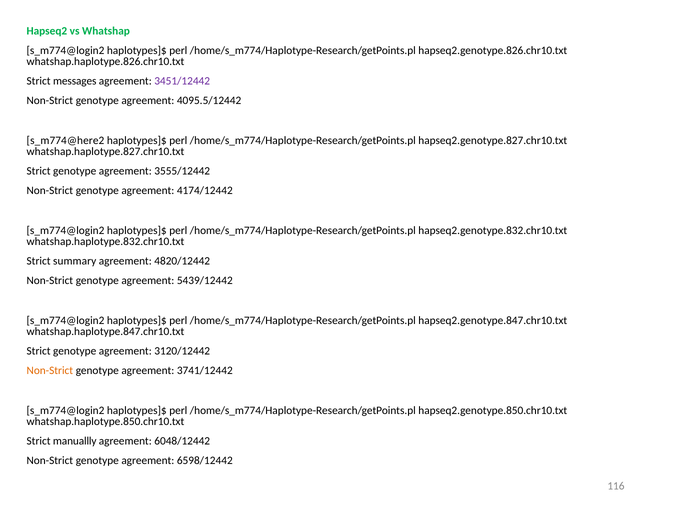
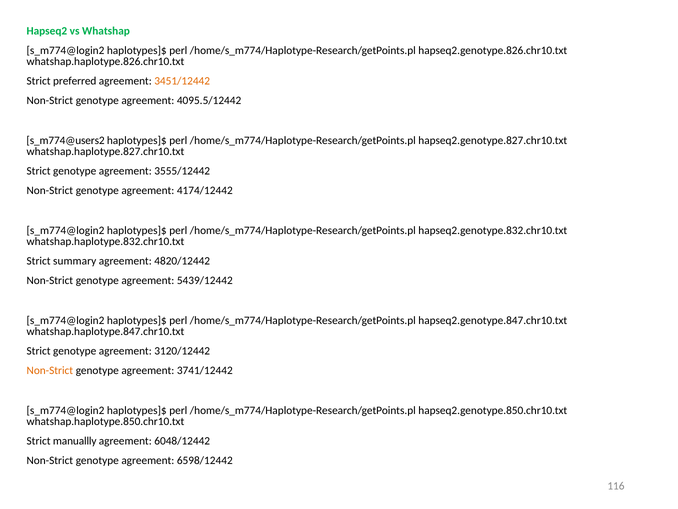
messages: messages -> preferred
3451/12442 colour: purple -> orange
s_m774@here2: s_m774@here2 -> s_m774@users2
